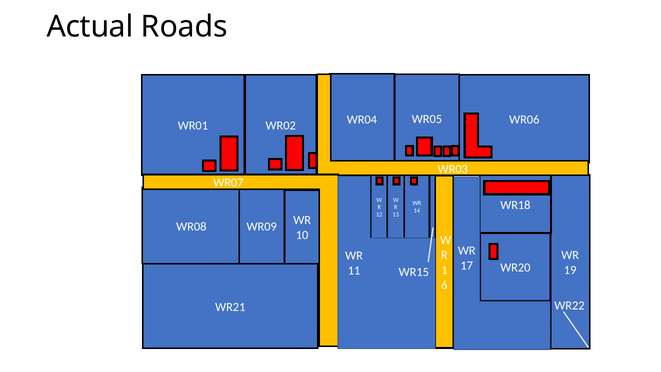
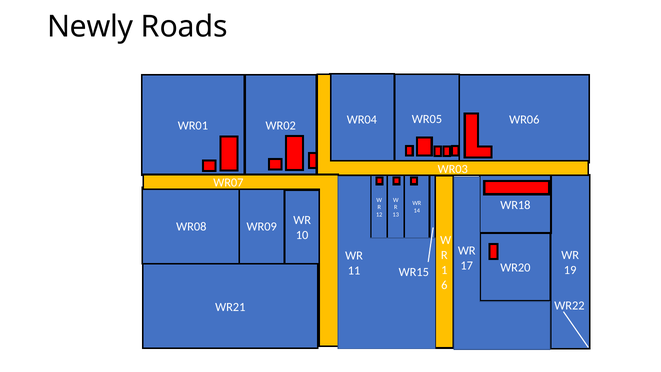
Actual: Actual -> Newly
